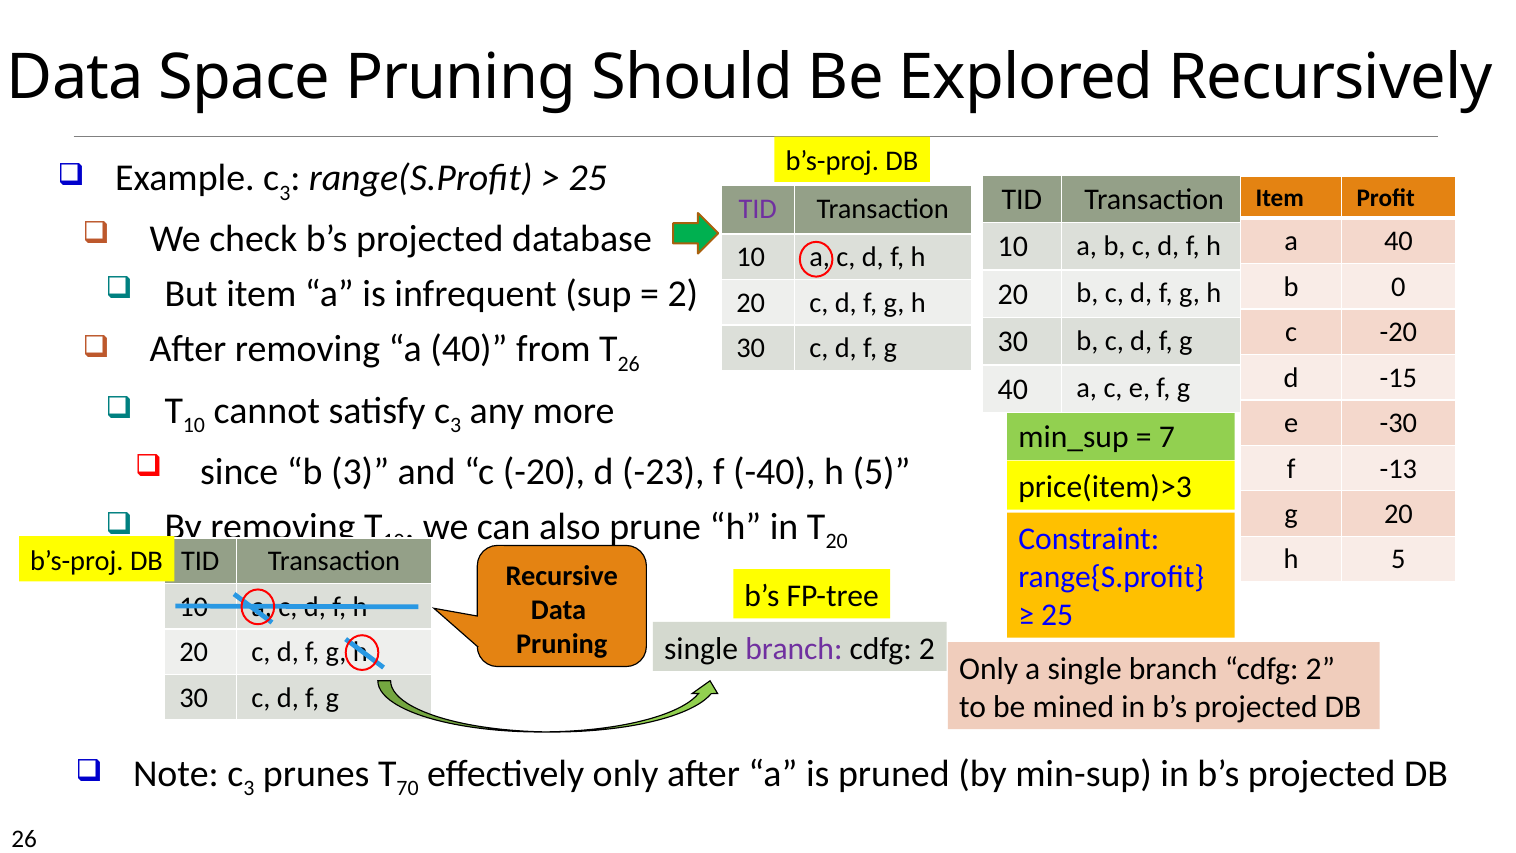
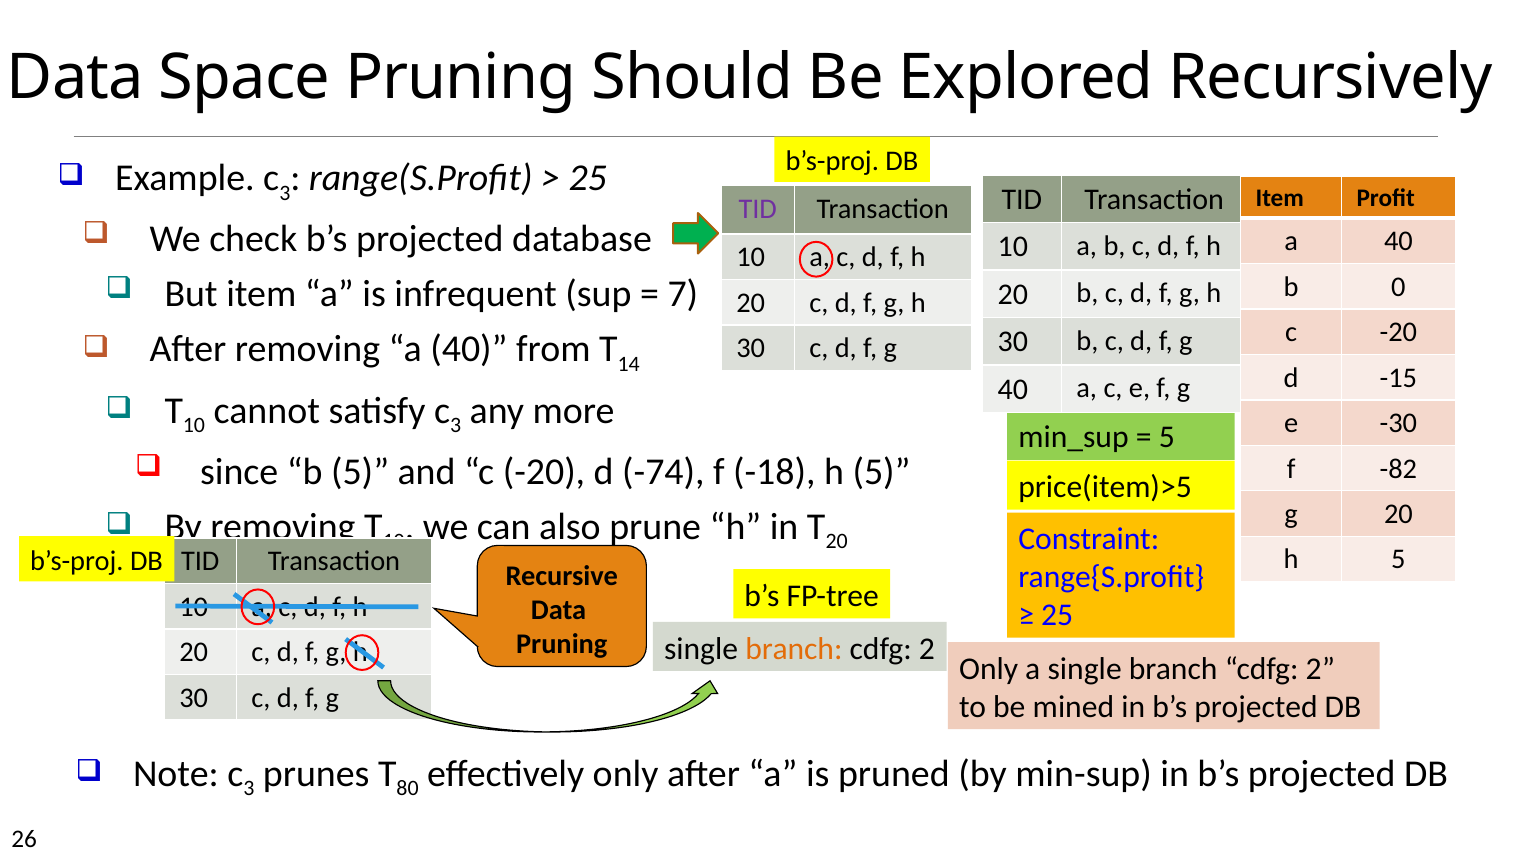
2 at (683, 294): 2 -> 7
26 at (629, 364): 26 -> 14
7 at (1167, 437): 7 -> 5
b 3: 3 -> 5
-23: -23 -> -74
-40: -40 -> -18
-13: -13 -> -82
price(item)>3: price(item)>3 -> price(item)>5
branch at (794, 648) colour: purple -> orange
70: 70 -> 80
